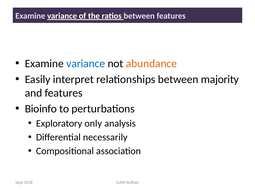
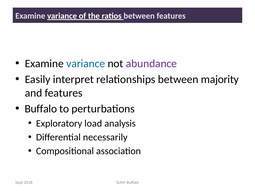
abundance colour: orange -> purple
Bioinfo at (41, 109): Bioinfo -> Buffalo
only: only -> load
